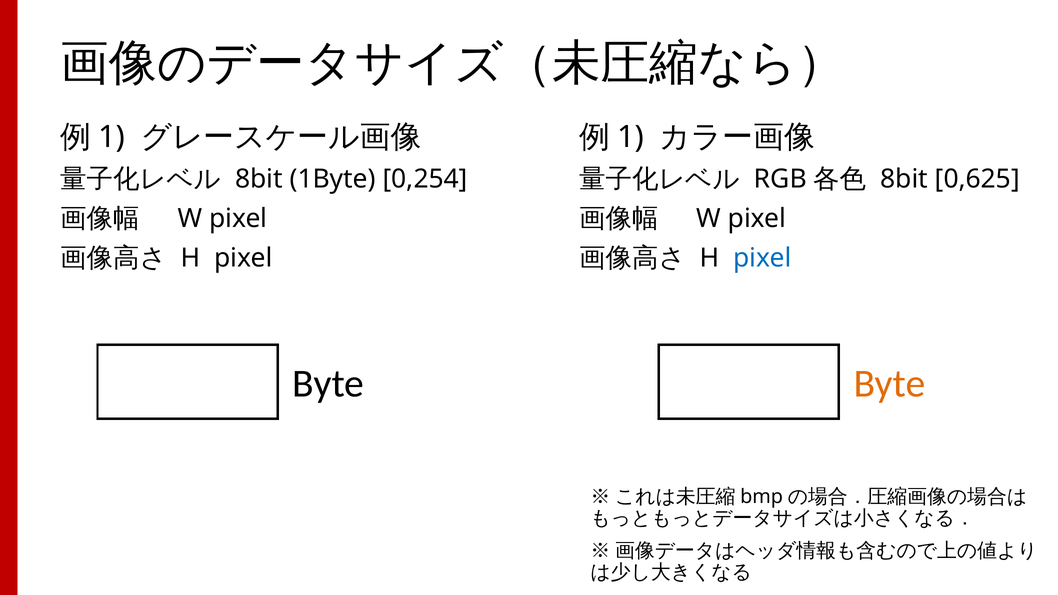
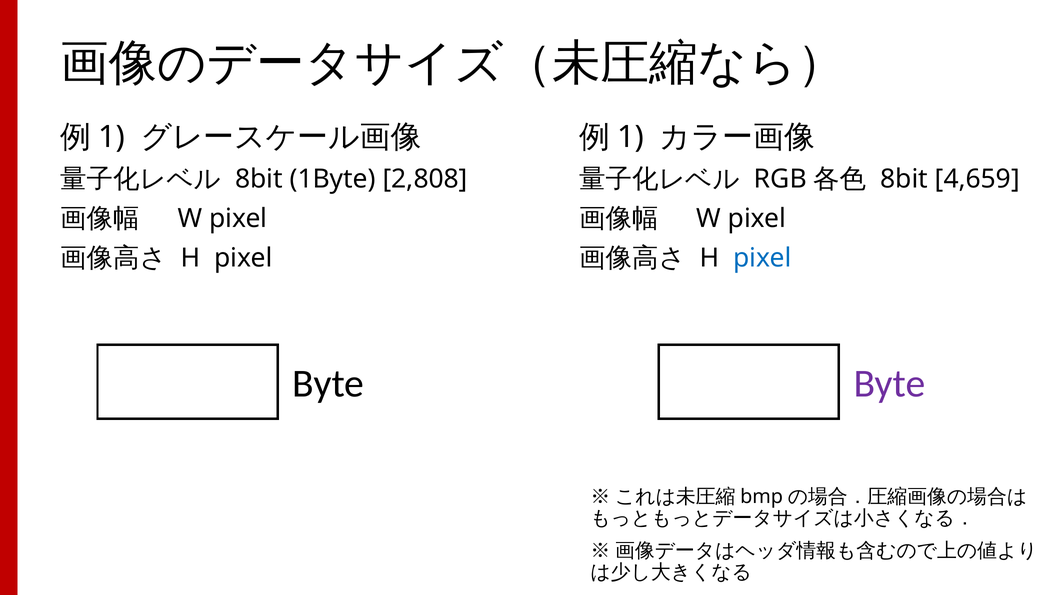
0,254: 0,254 -> 2,808
0,625: 0,625 -> 4,659
Byte at (890, 384) colour: orange -> purple
